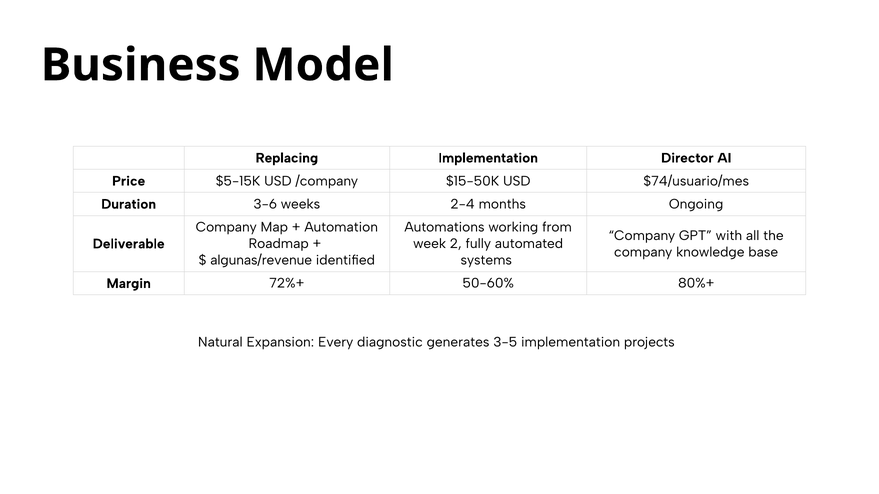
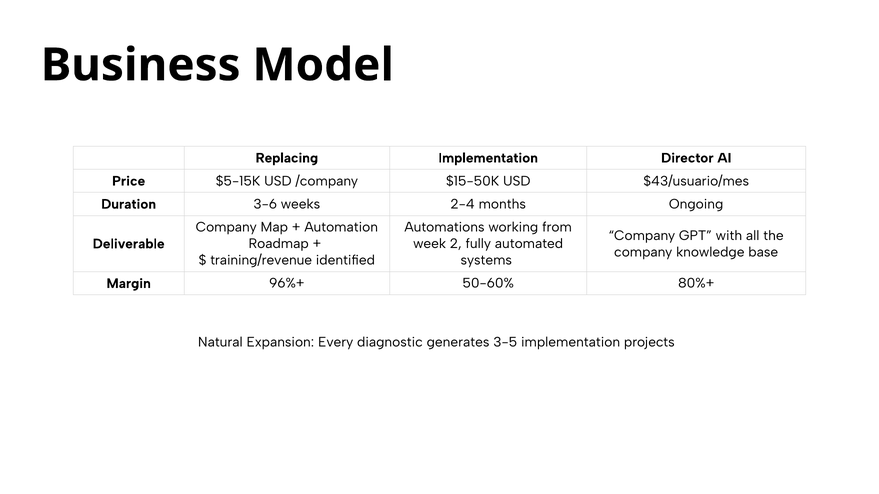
$74/usuario/mes: $74/usuario/mes -> $43/usuario/mes
algunas/revenue: algunas/revenue -> training/revenue
72%+: 72%+ -> 96%+
